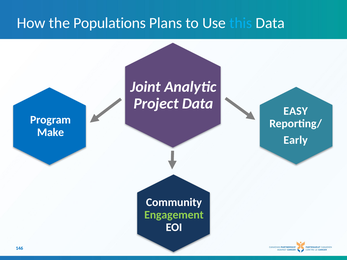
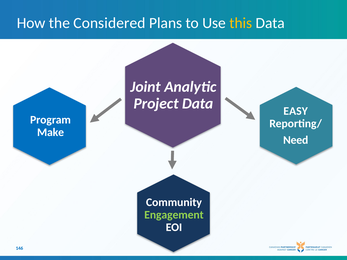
Populations: Populations -> Considered
this colour: light blue -> yellow
Early: Early -> Need
